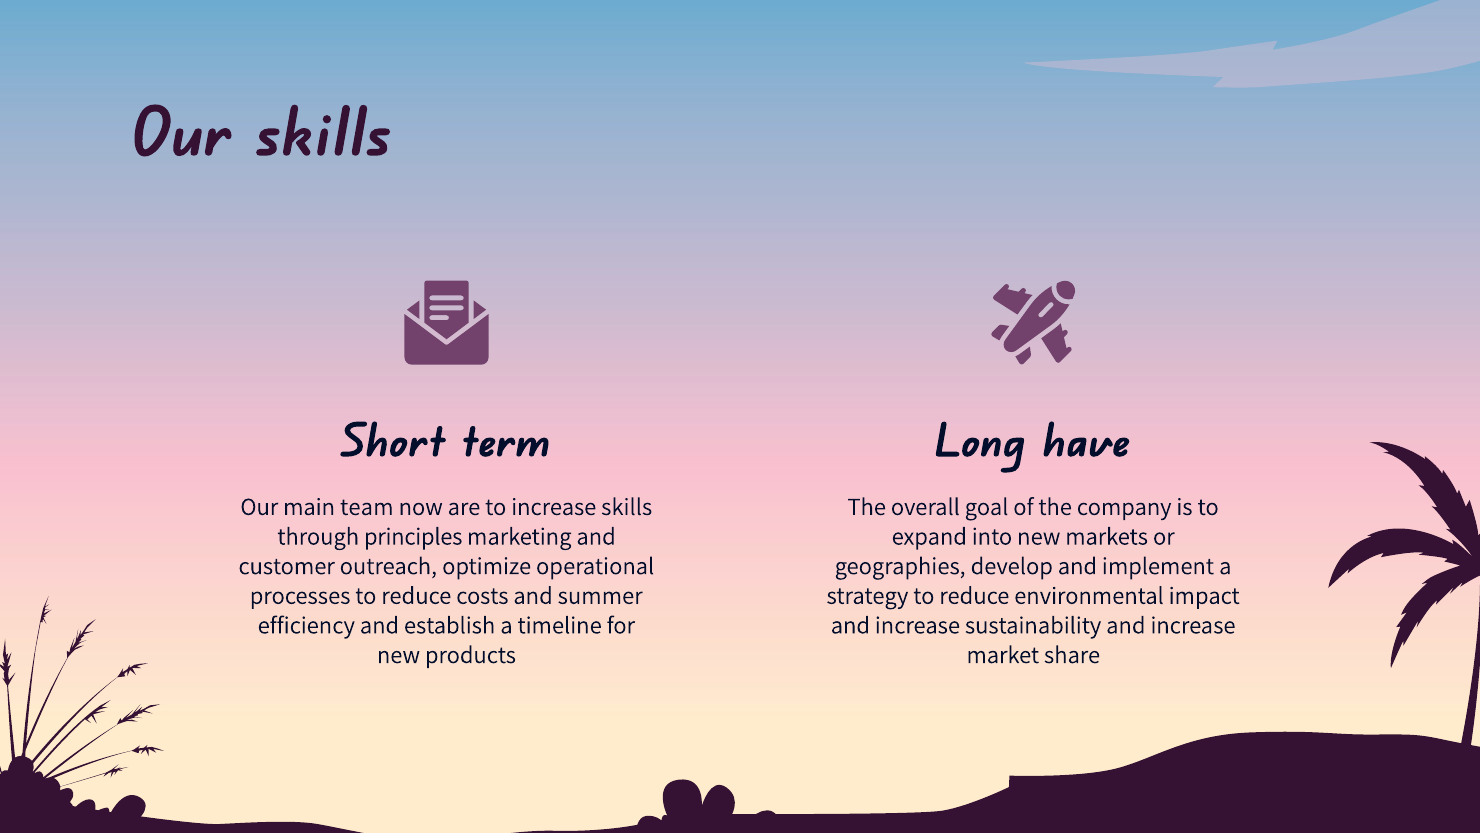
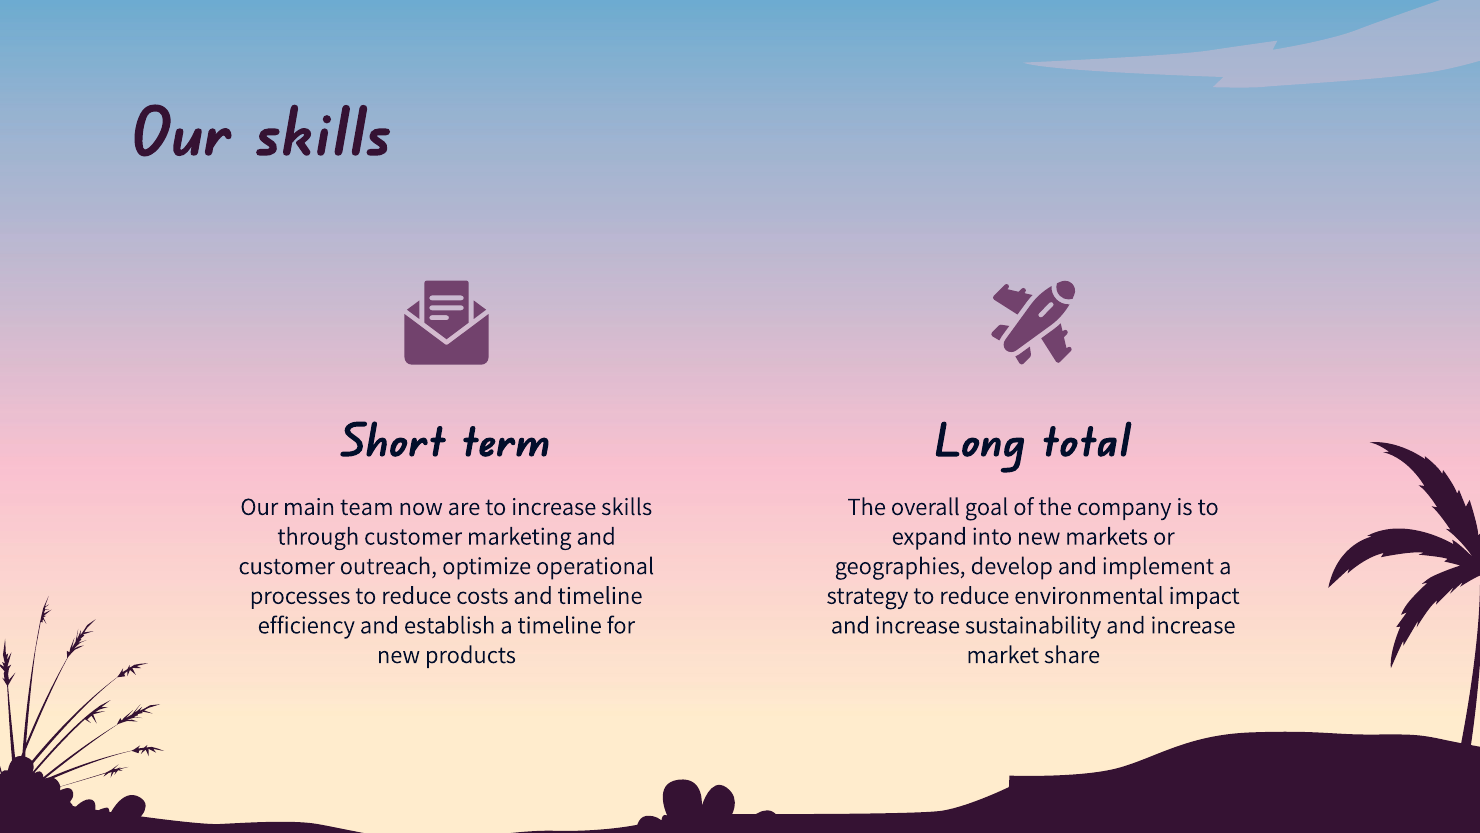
have: have -> total
through principles: principles -> customer
and summer: summer -> timeline
